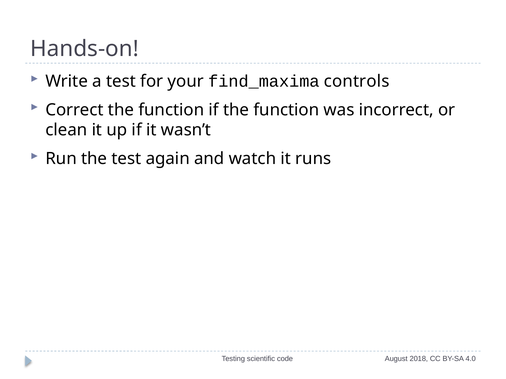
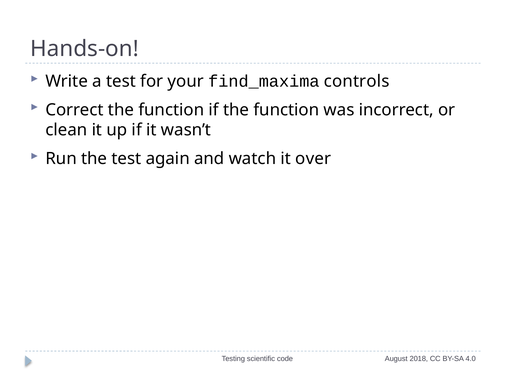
runs: runs -> over
